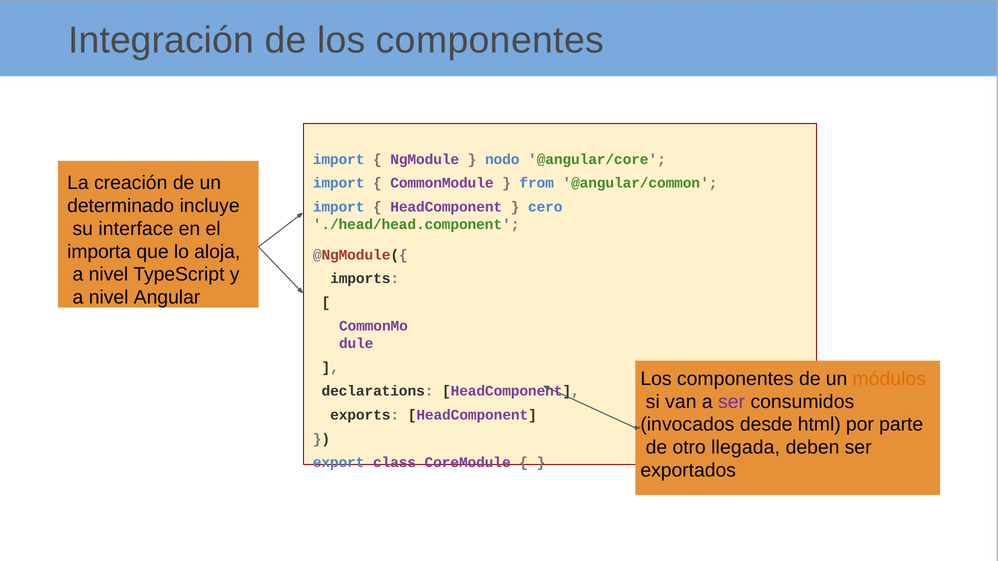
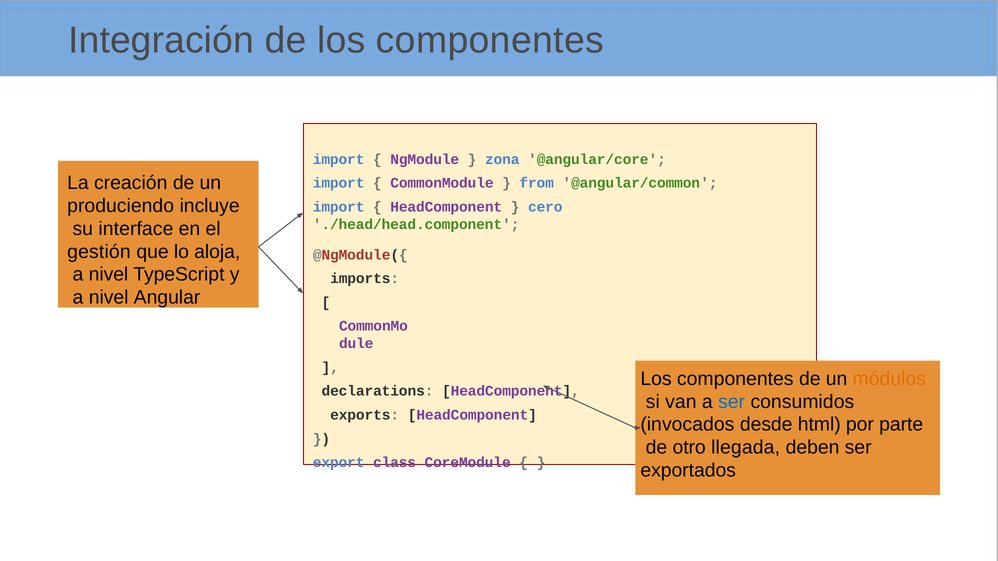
nodo: nodo -> zona
determinado: determinado -> produciendo
importa: importa -> gestión
ser at (732, 402) colour: purple -> blue
